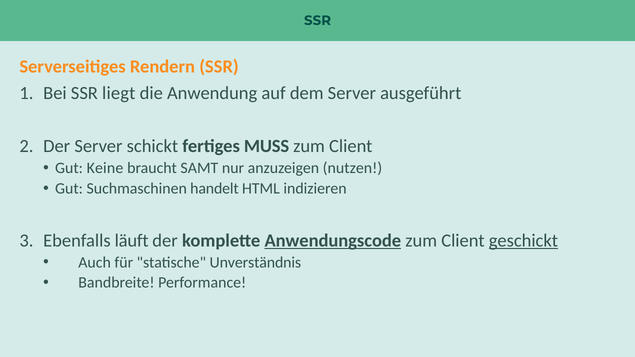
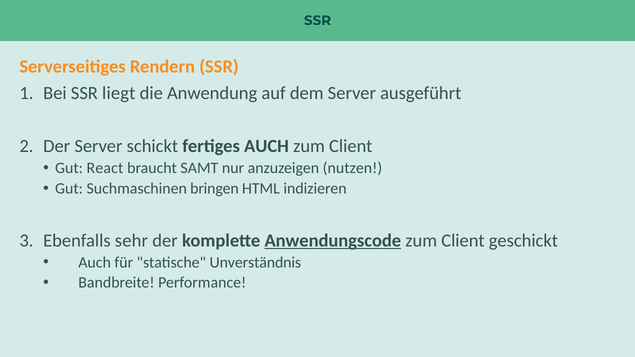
MUSS: MUSS -> AUCH
Keine: Keine -> React
handelt: handelt -> bringen
läuft: läuft -> sehr
geschickt underline: present -> none
